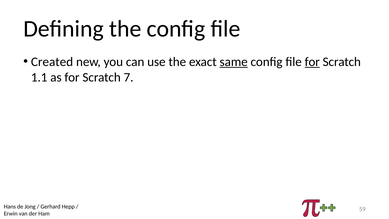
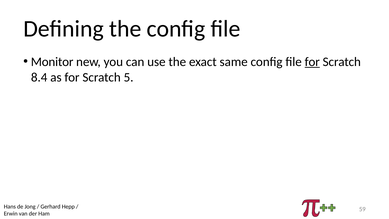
Created: Created -> Monitor
same underline: present -> none
1.1: 1.1 -> 8.4
7: 7 -> 5
